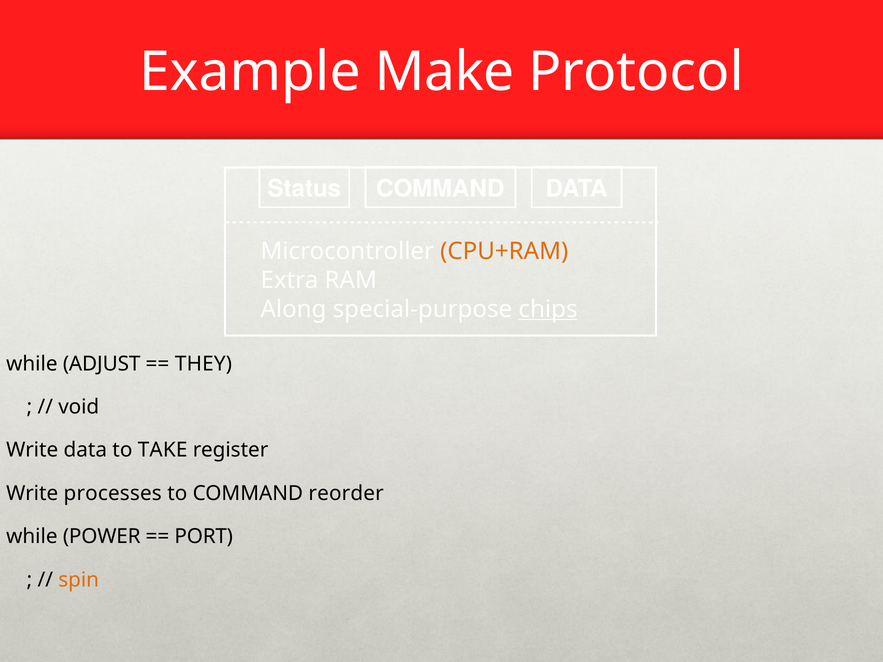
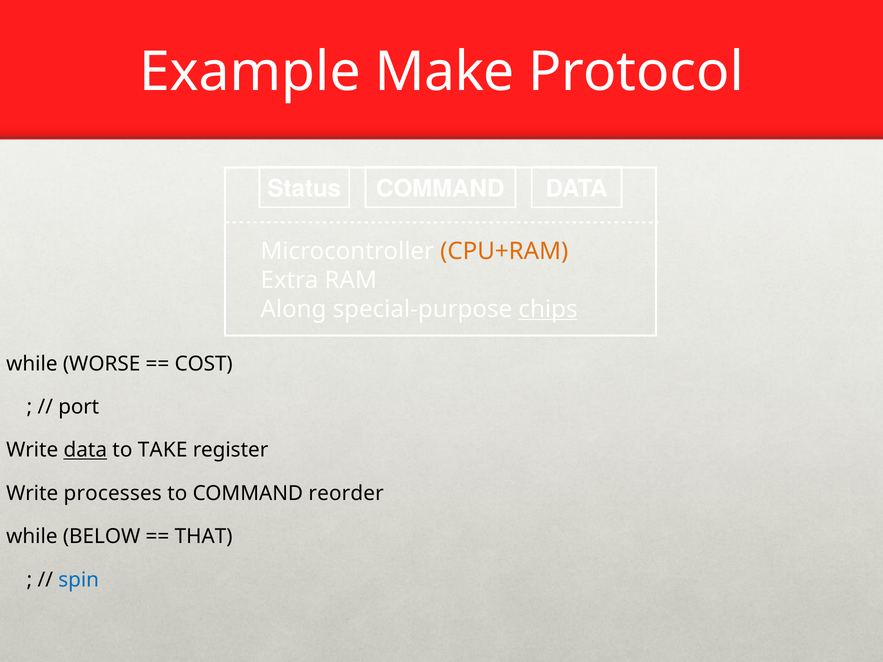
ADJUST: ADJUST -> WORSE
THEY: THEY -> COST
void: void -> port
data at (85, 450) underline: none -> present
POWER: POWER -> BELOW
PORT: PORT -> THAT
spin colour: orange -> blue
